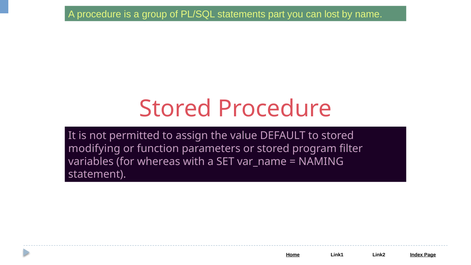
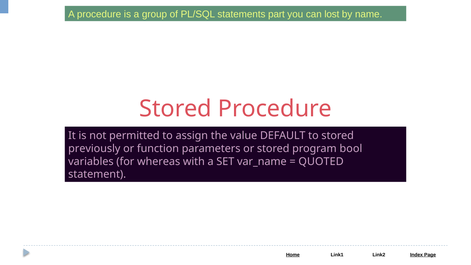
modifying: modifying -> previously
filter: filter -> bool
NAMING: NAMING -> QUOTED
